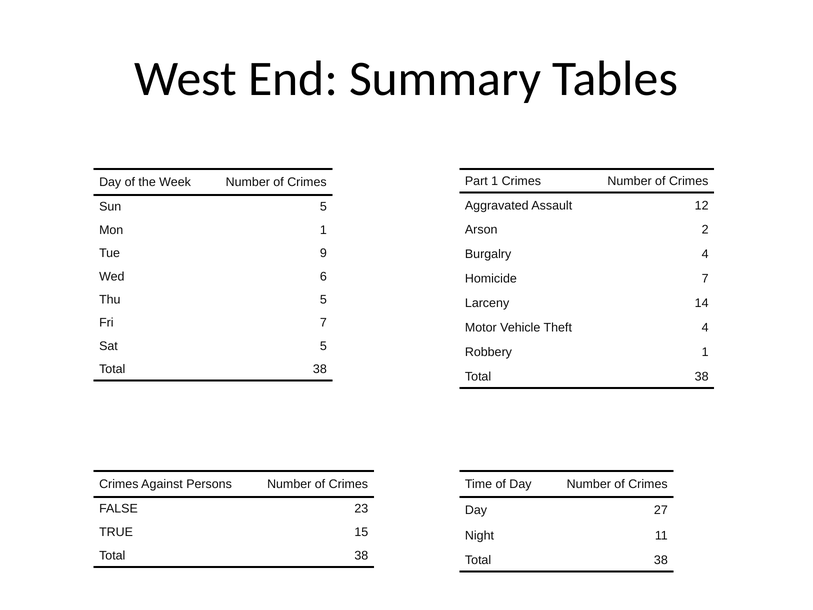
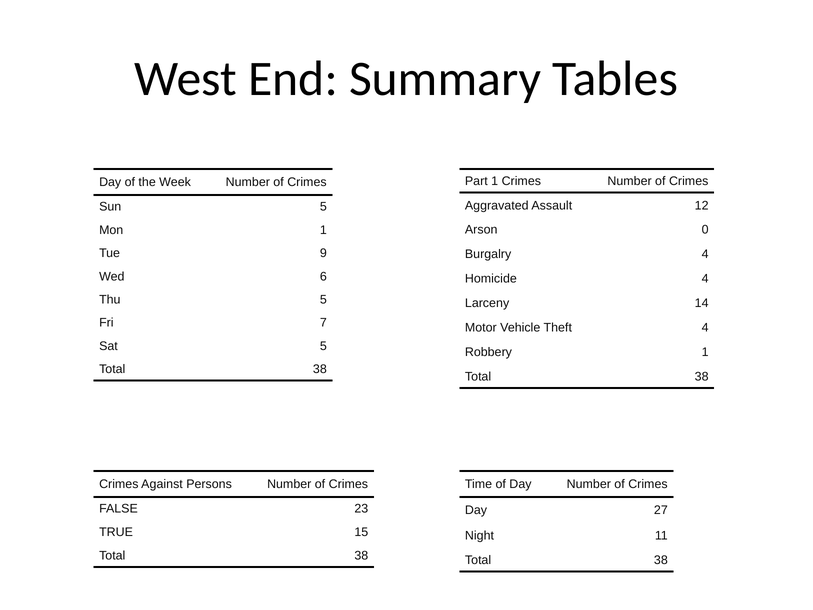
2: 2 -> 0
Homicide 7: 7 -> 4
